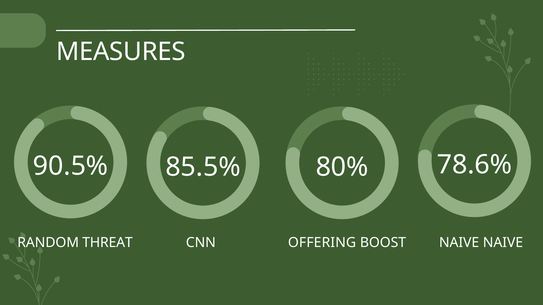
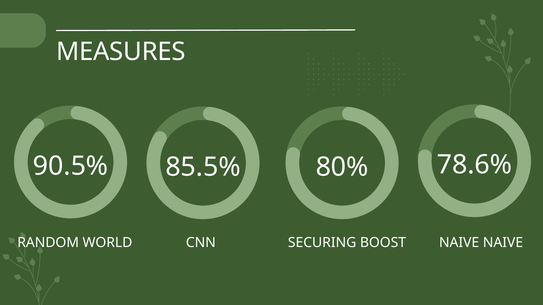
THREAT: THREAT -> WORLD
OFFERING: OFFERING -> SECURING
